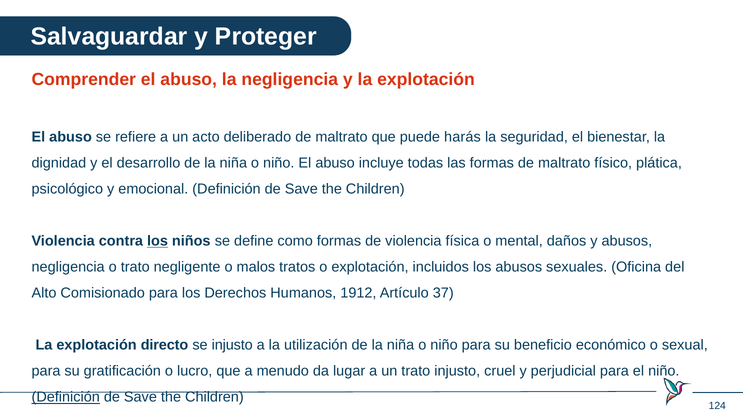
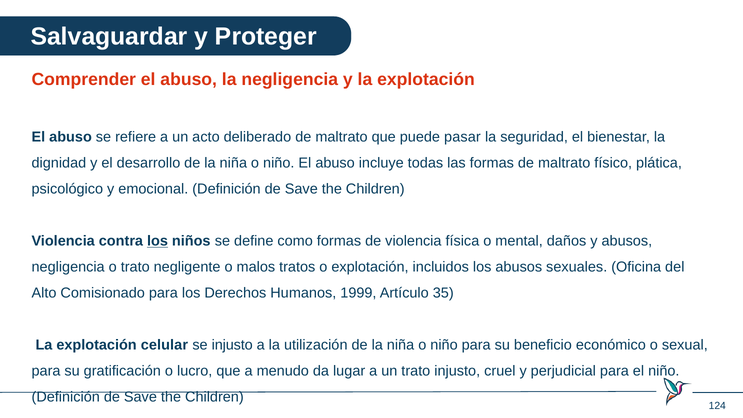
harás: harás -> pasar
1912: 1912 -> 1999
37: 37 -> 35
directo: directo -> celular
Definición at (66, 397) underline: present -> none
